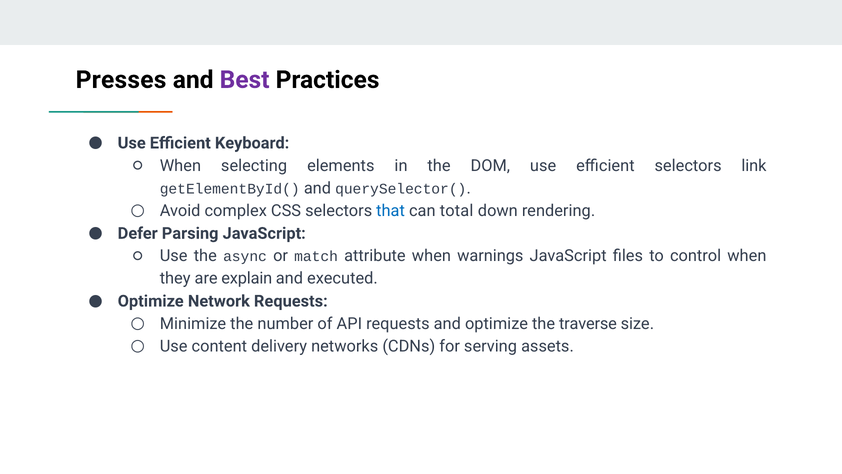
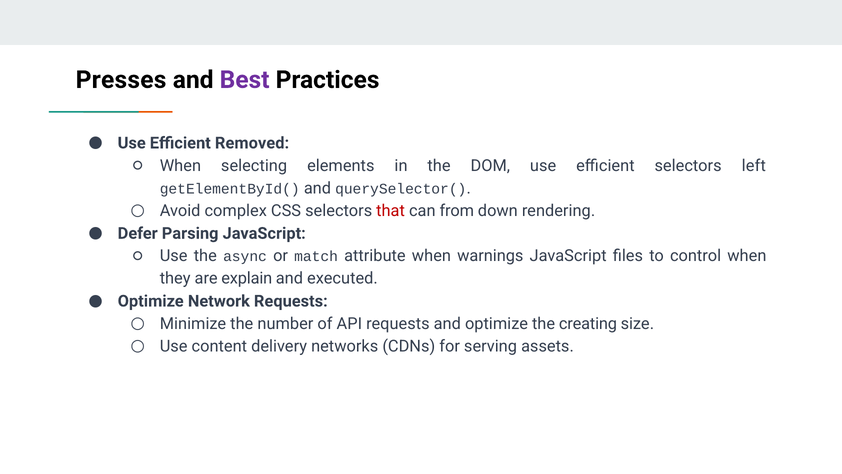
Keyboard: Keyboard -> Removed
link: link -> left
that colour: blue -> red
total: total -> from
traverse: traverse -> creating
